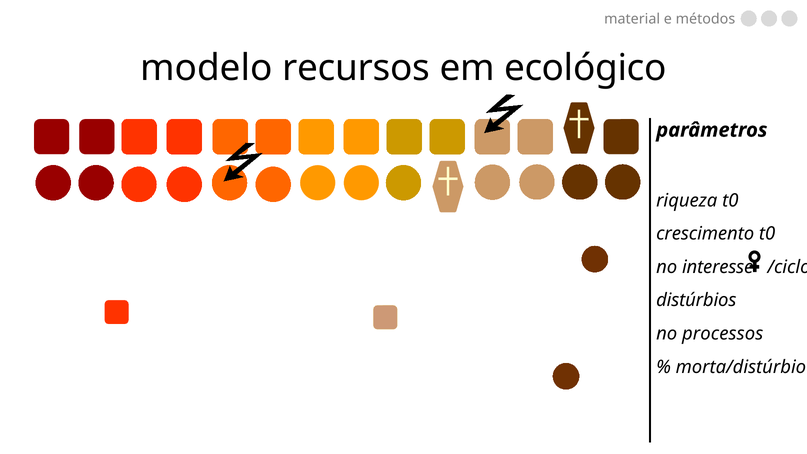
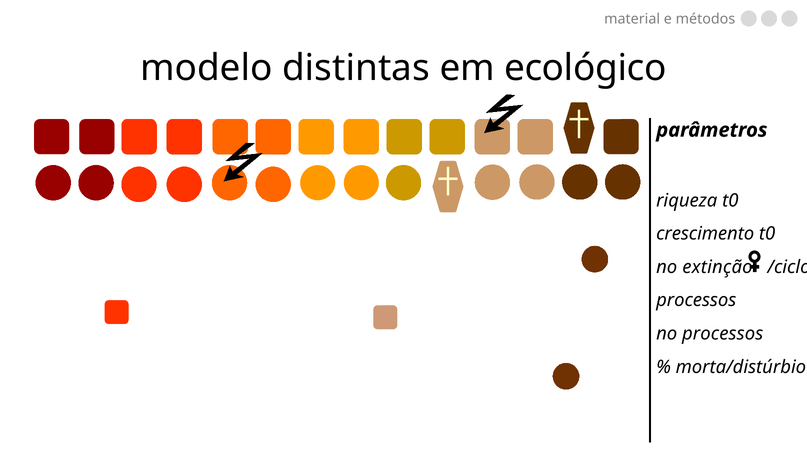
recursos: recursos -> distintas
interesse: interesse -> extinção
distúrbios at (696, 300): distúrbios -> processos
